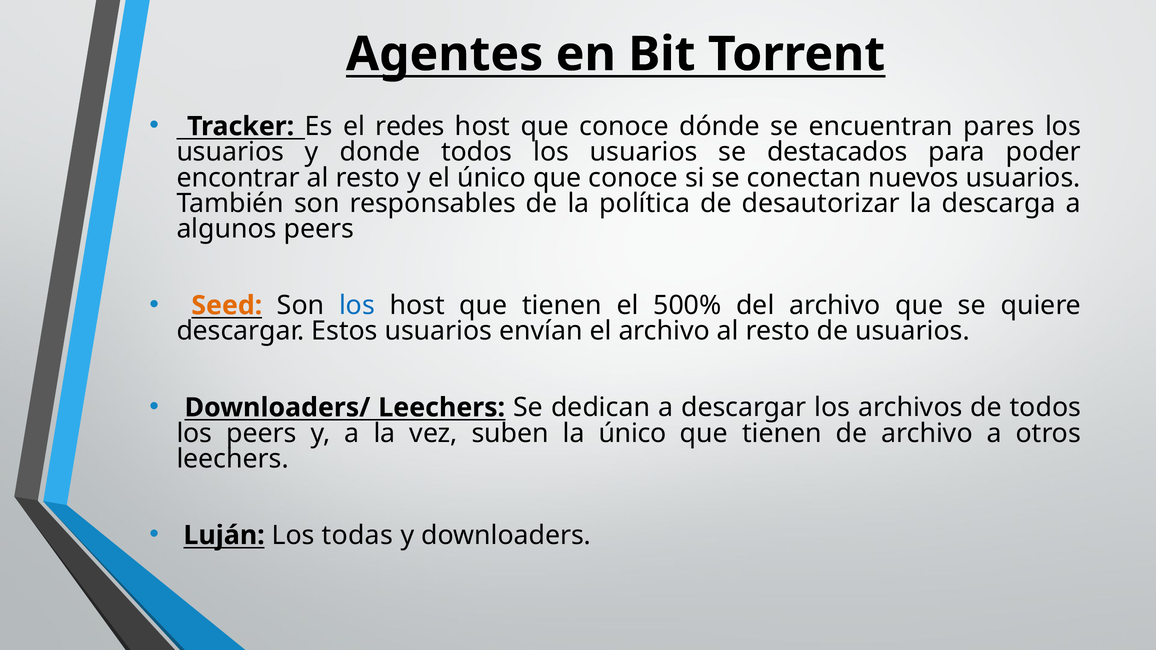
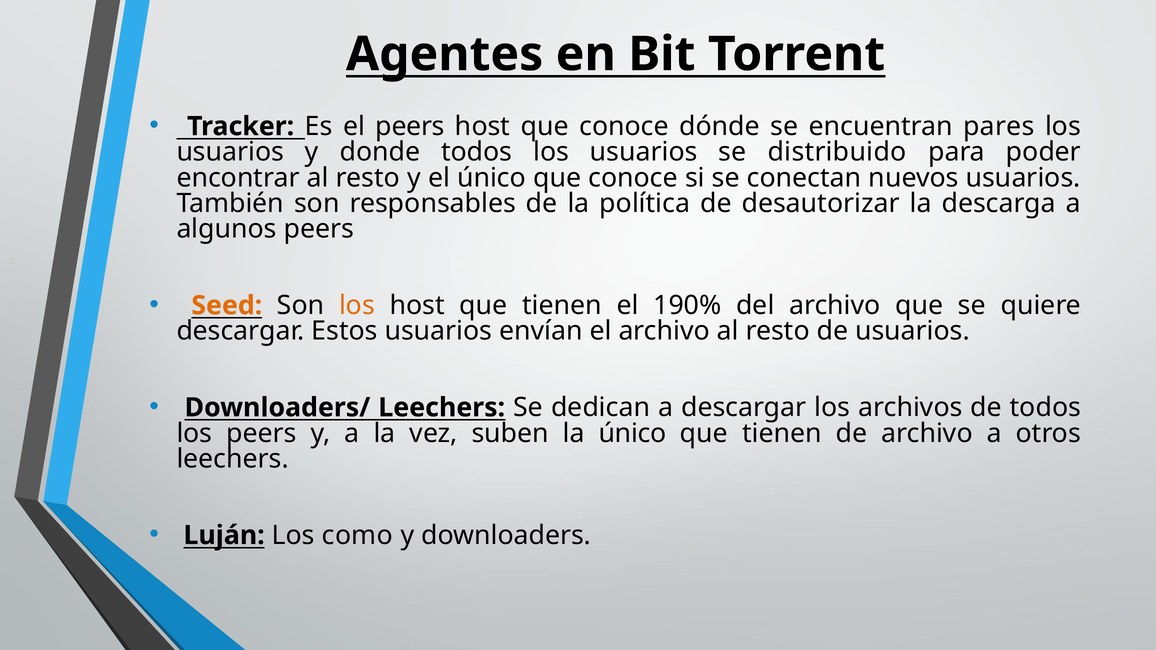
el redes: redes -> peers
destacados: destacados -> distribuido
los at (357, 306) colour: blue -> orange
500%: 500% -> 190%
todas: todas -> como
